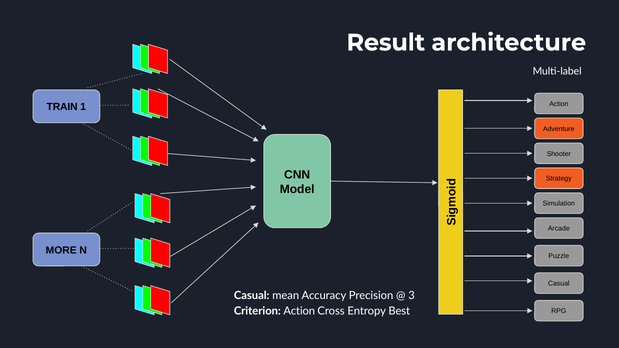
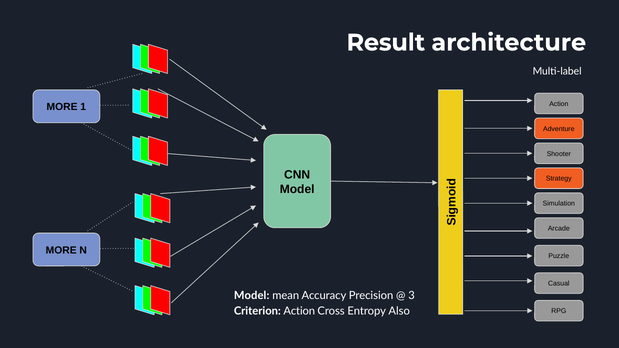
TRAIN at (62, 107): TRAIN -> MORE
Casual at (252, 296): Casual -> Model
Best: Best -> Also
